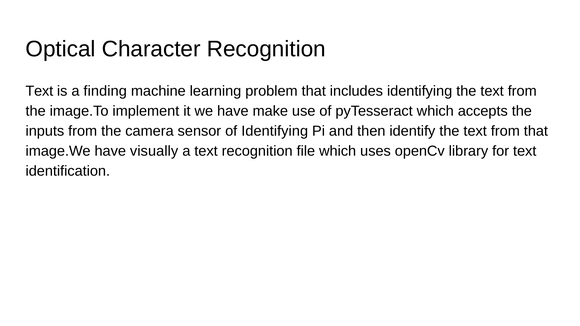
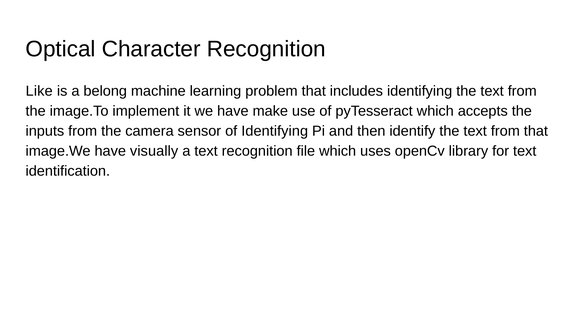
Text at (39, 91): Text -> Like
finding: finding -> belong
